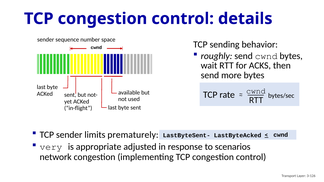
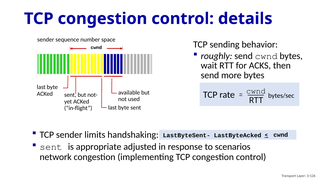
prematurely: prematurely -> handshaking
very at (51, 147): very -> sent
